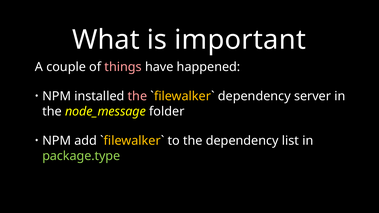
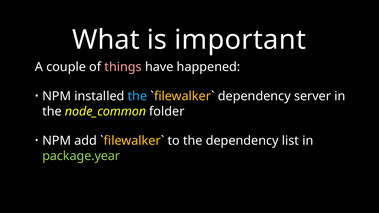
the at (137, 96) colour: pink -> light blue
node_message: node_message -> node_common
package.type: package.type -> package.year
